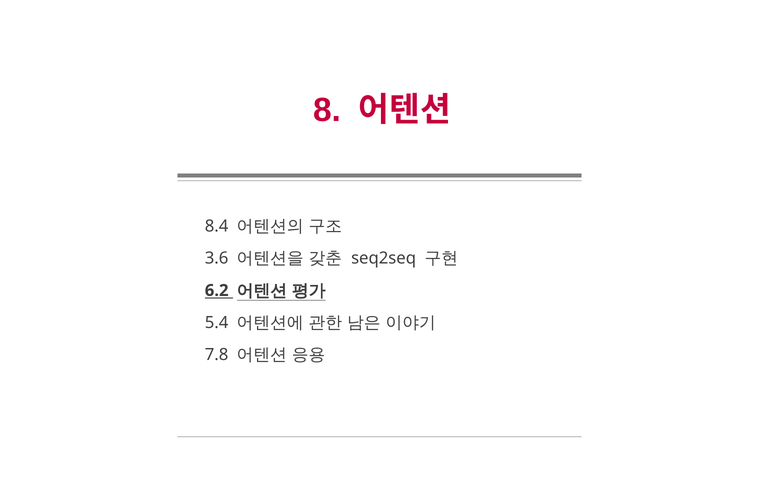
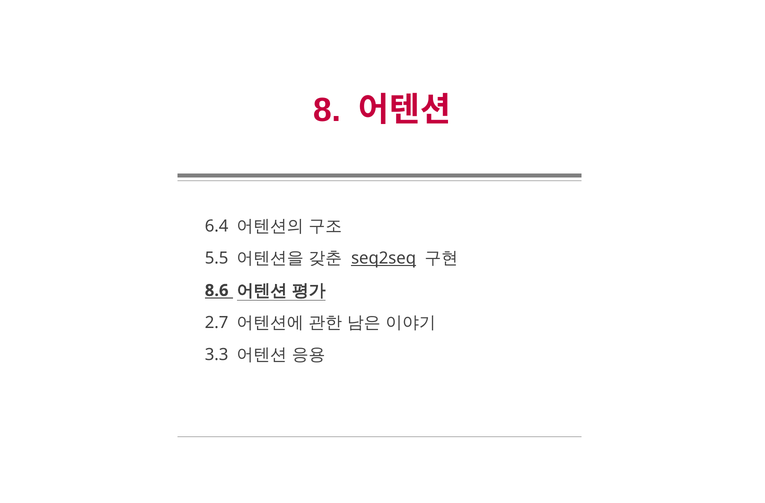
8.4: 8.4 -> 6.4
3.6: 3.6 -> 5.5
seq2seq underline: none -> present
6.2: 6.2 -> 8.6
5.4: 5.4 -> 2.7
7.8: 7.8 -> 3.3
